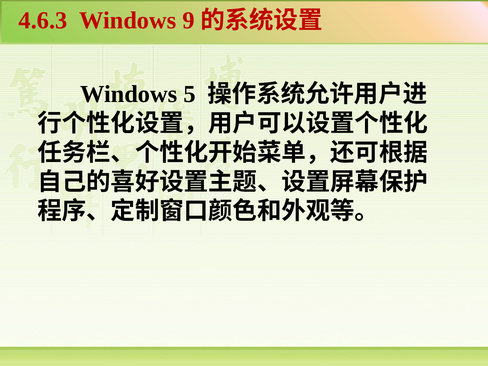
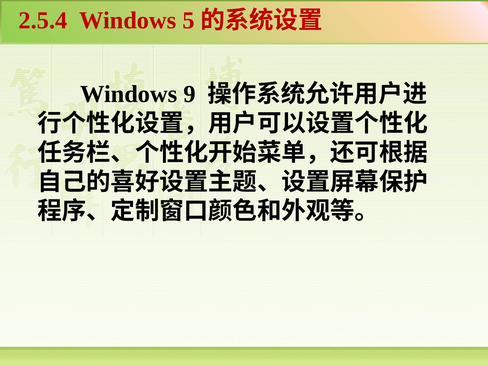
4.6.3: 4.6.3 -> 2.5.4
9: 9 -> 5
5: 5 -> 9
